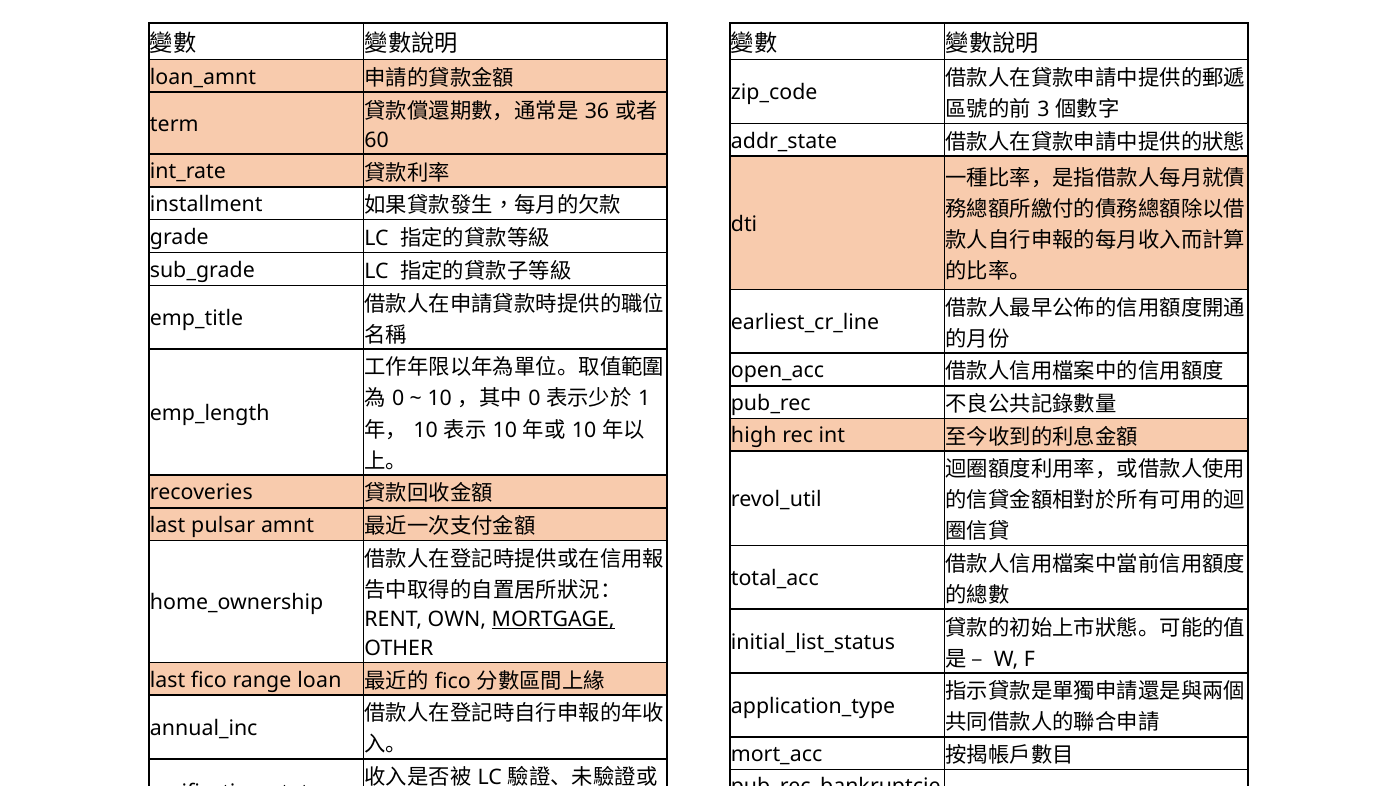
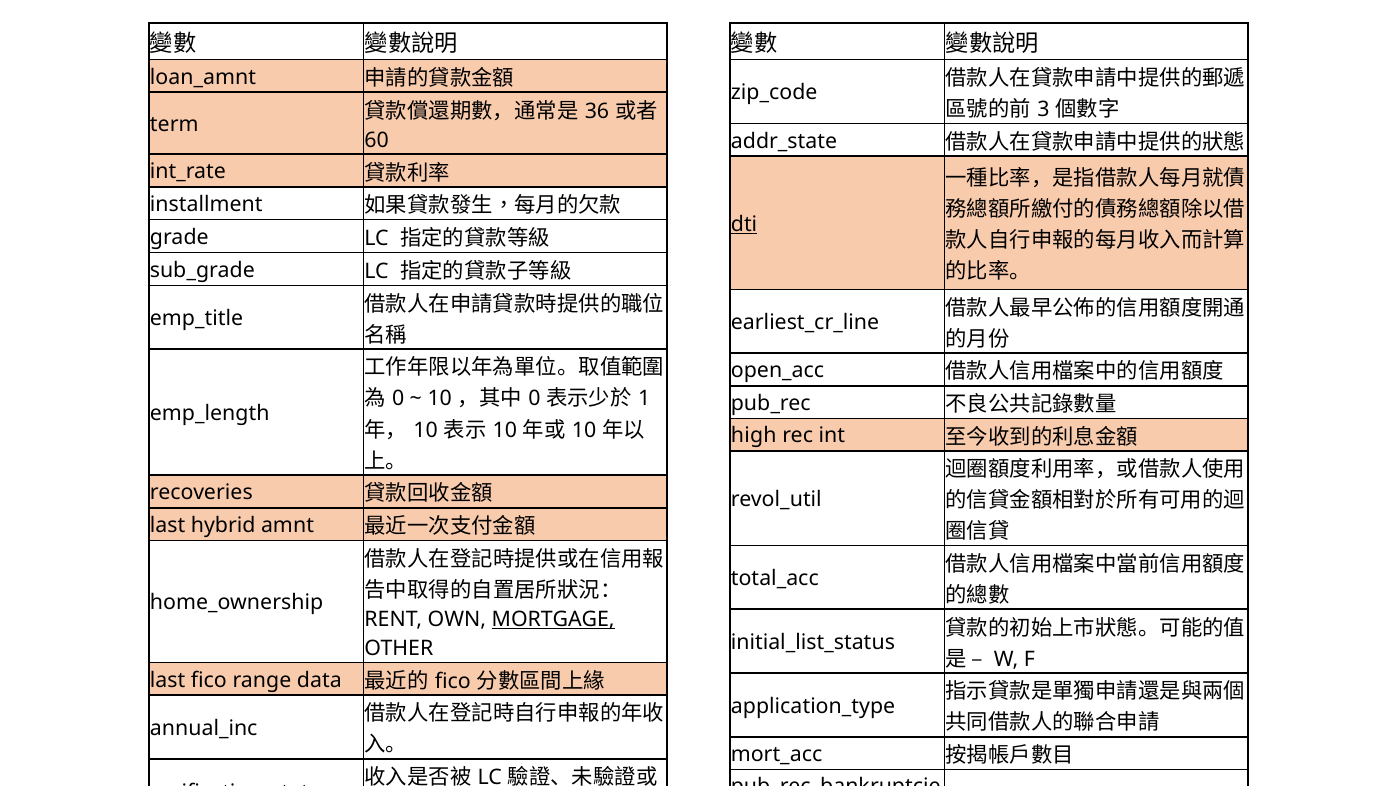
dti underline: none -> present
pulsar: pulsar -> hybrid
loan: loan -> data
